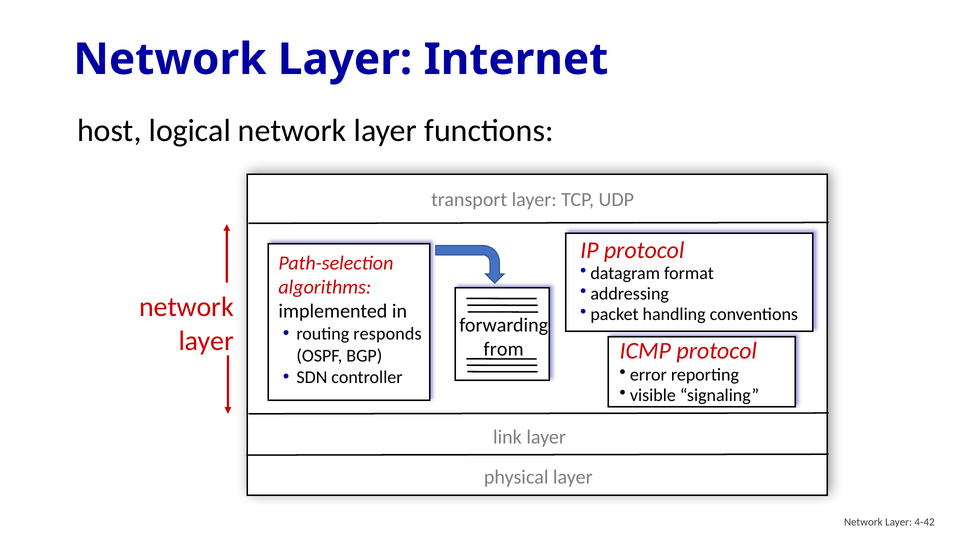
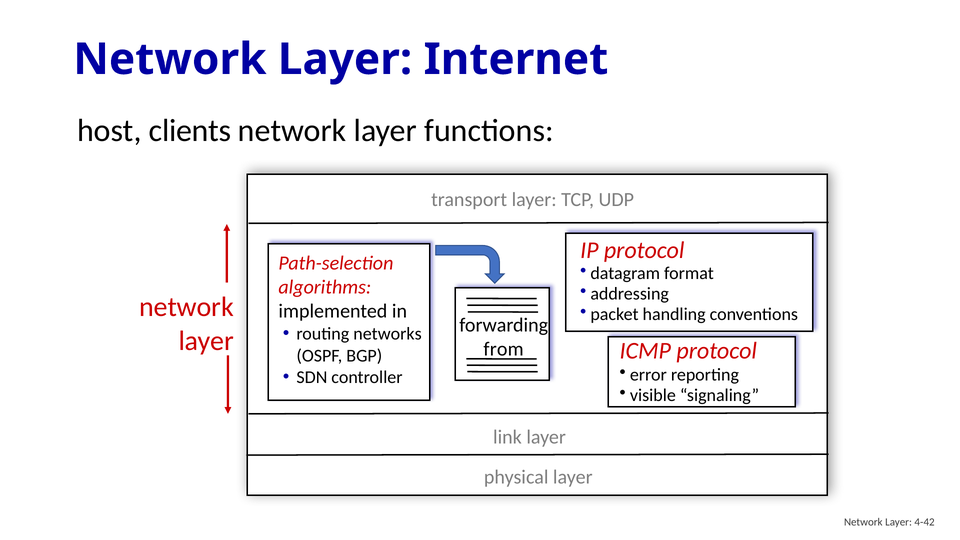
logical: logical -> clients
responds: responds -> networks
